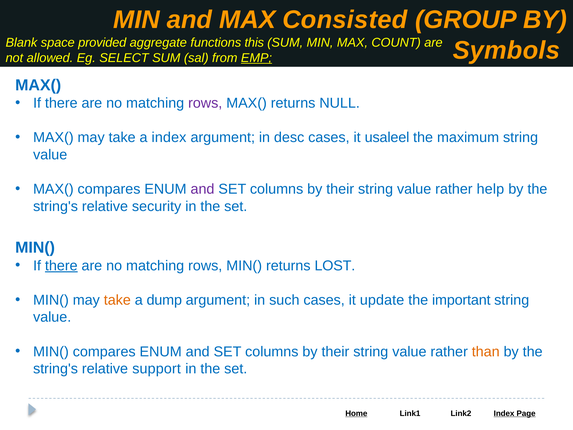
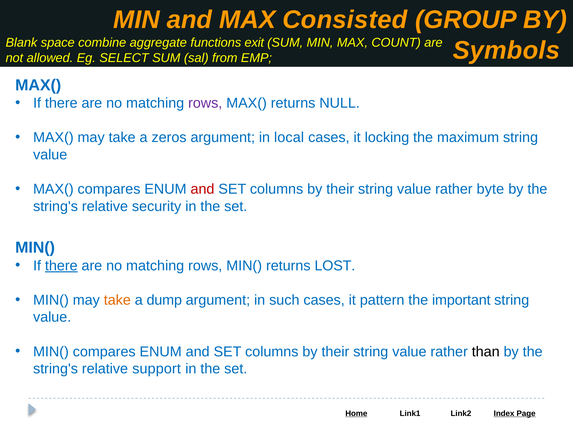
provided: provided -> combine
this: this -> exit
EMP underline: present -> none
a index: index -> zeros
desc: desc -> local
usaleel: usaleel -> locking
and at (203, 189) colour: purple -> red
help: help -> byte
update: update -> pattern
than colour: orange -> black
